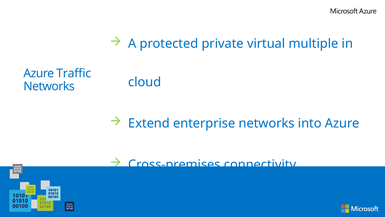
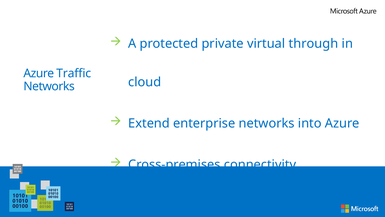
multiple: multiple -> through
